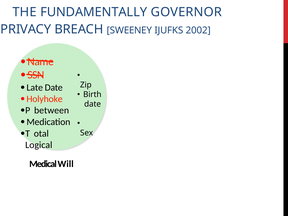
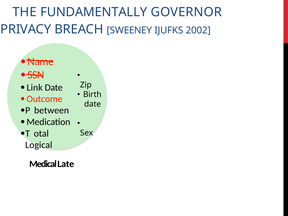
Late: Late -> Link
Holyhoke: Holyhoke -> Outcome
Will: Will -> Late
